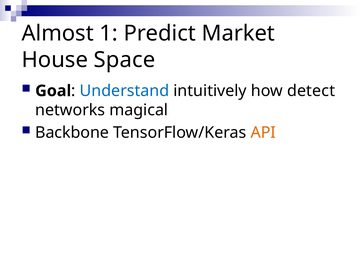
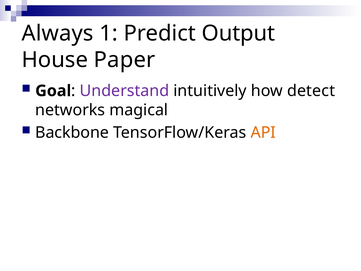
Almost: Almost -> Always
Market: Market -> Output
Space: Space -> Paper
Understand colour: blue -> purple
